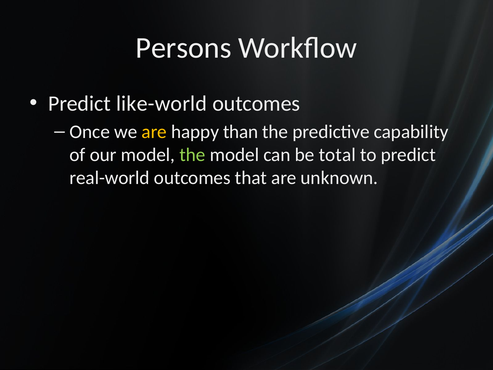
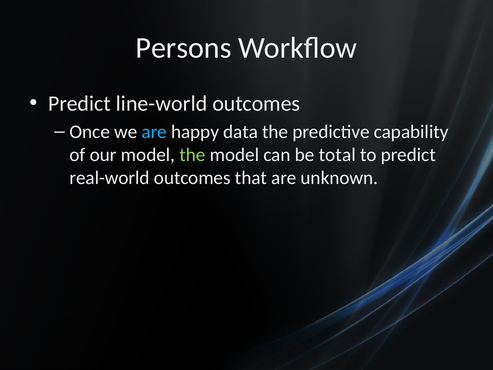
like-world: like-world -> line-world
are at (154, 132) colour: yellow -> light blue
than: than -> data
